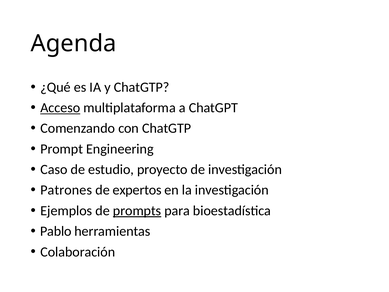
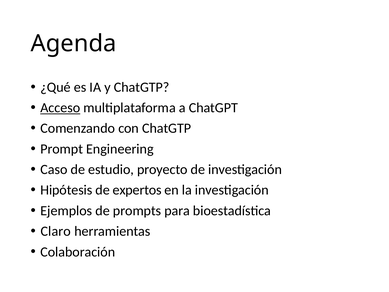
Patrones: Patrones -> Hipótesis
prompts underline: present -> none
Pablo: Pablo -> Claro
